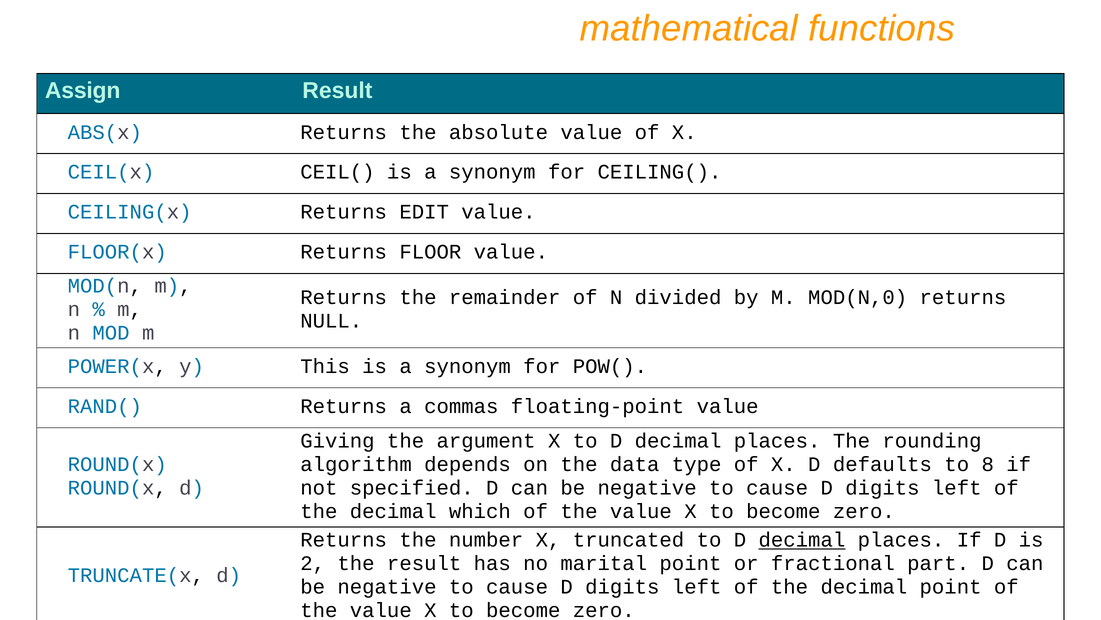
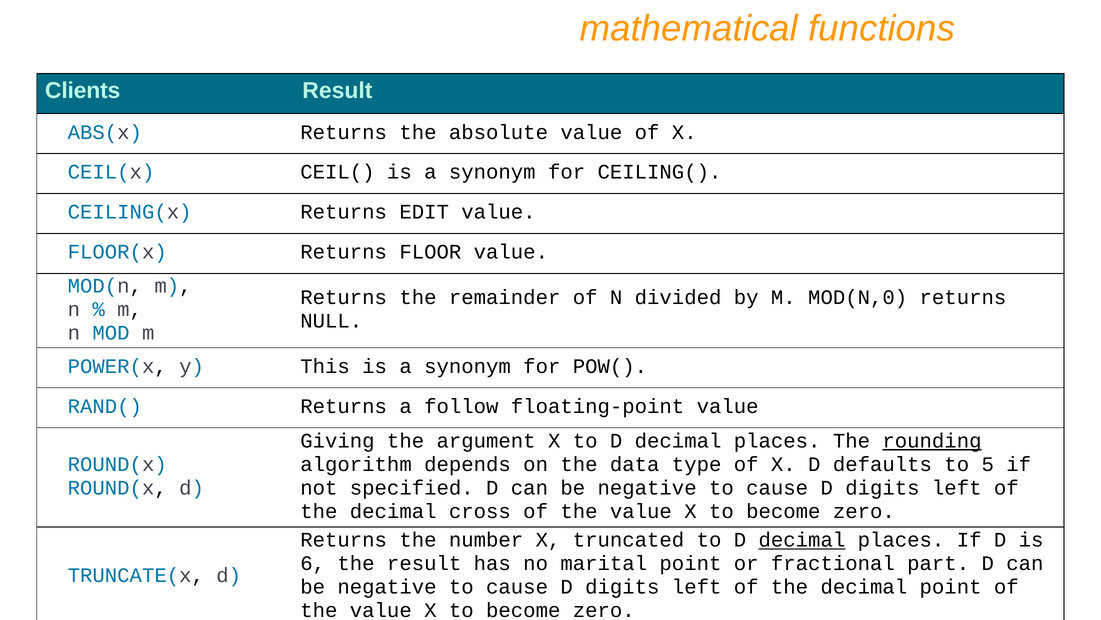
Assign: Assign -> Clients
commas: commas -> follow
rounding underline: none -> present
8: 8 -> 5
which: which -> cross
2: 2 -> 6
